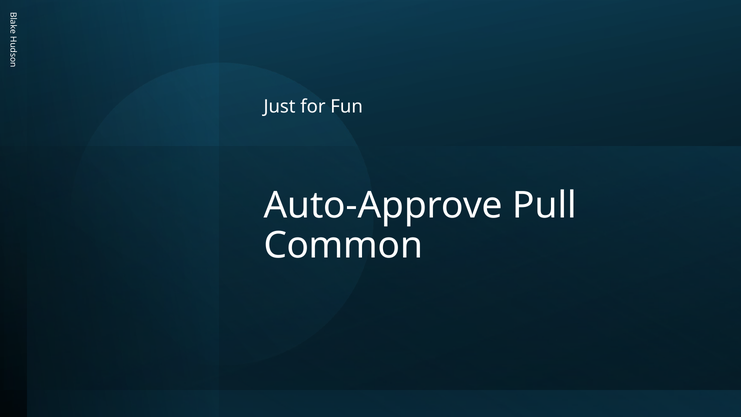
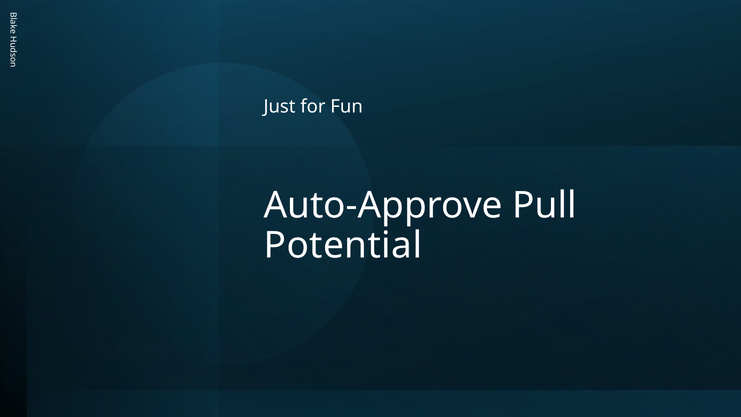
Common: Common -> Potential
